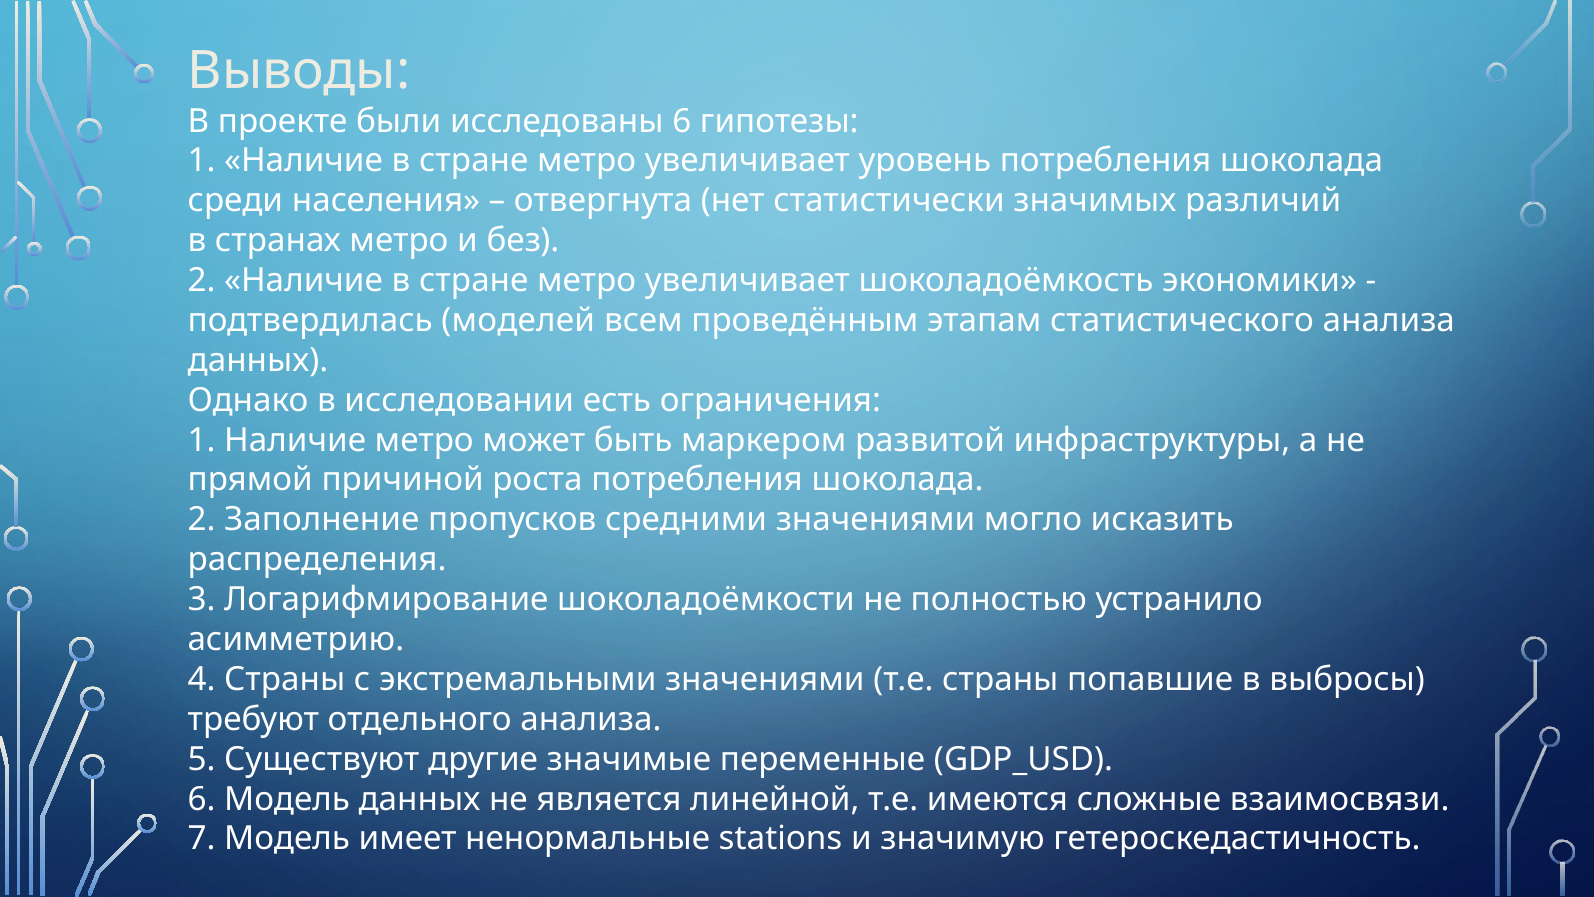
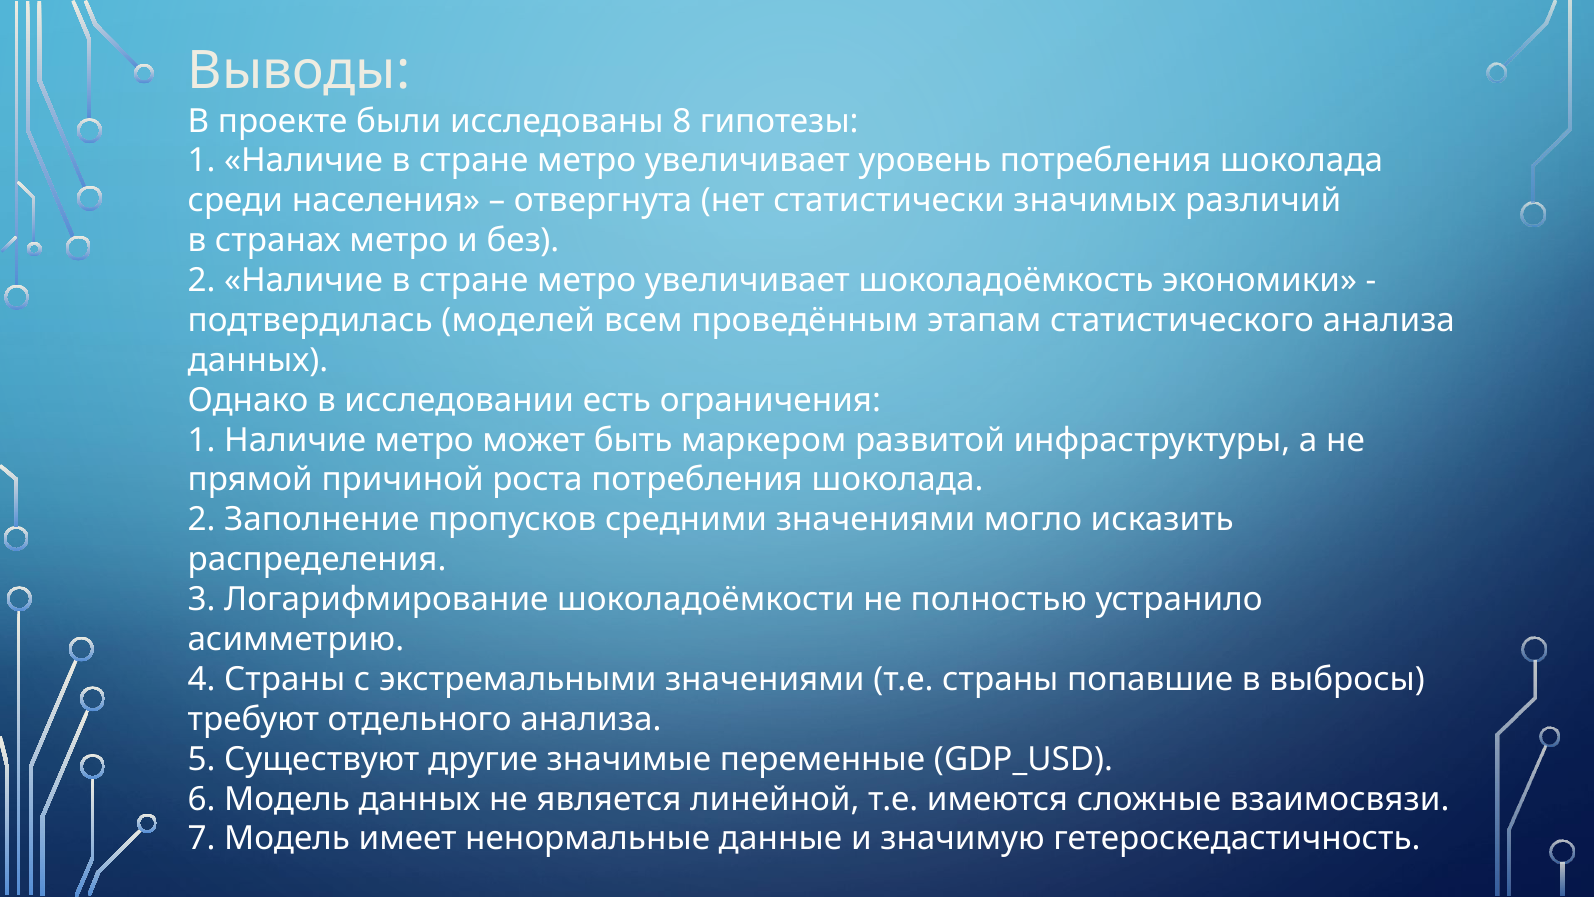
исследованы 6: 6 -> 8
stations: stations -> данные
